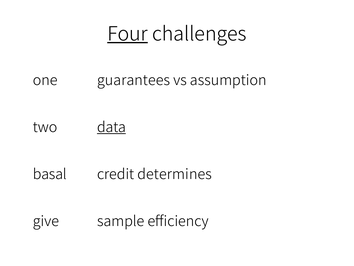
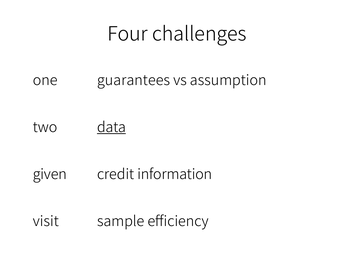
Four underline: present -> none
basal: basal -> given
determines: determines -> information
give: give -> visit
